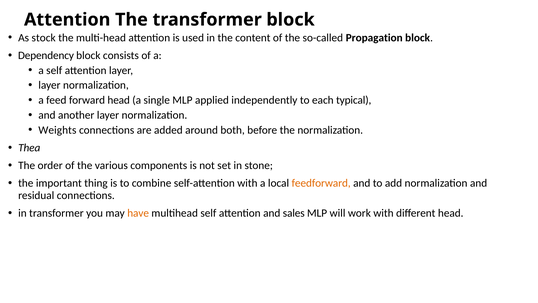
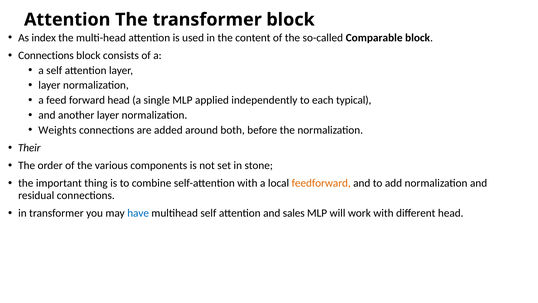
stock: stock -> index
Propagation: Propagation -> Comparable
Dependency at (46, 55): Dependency -> Connections
Thea: Thea -> Their
have colour: orange -> blue
